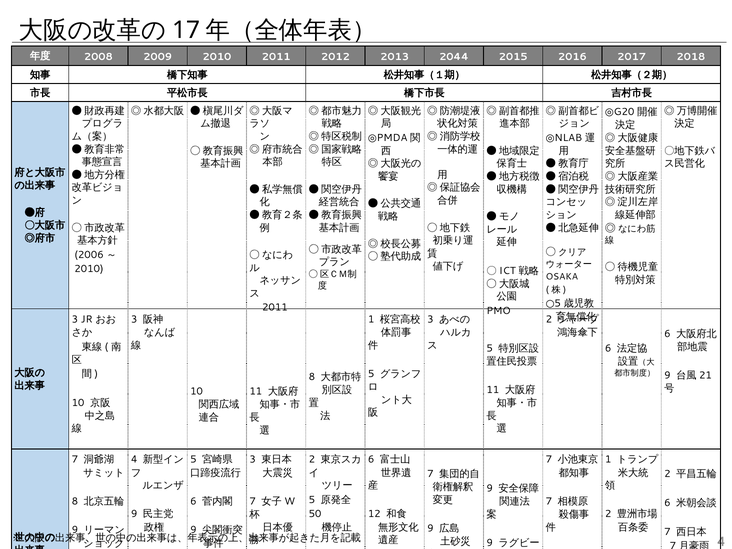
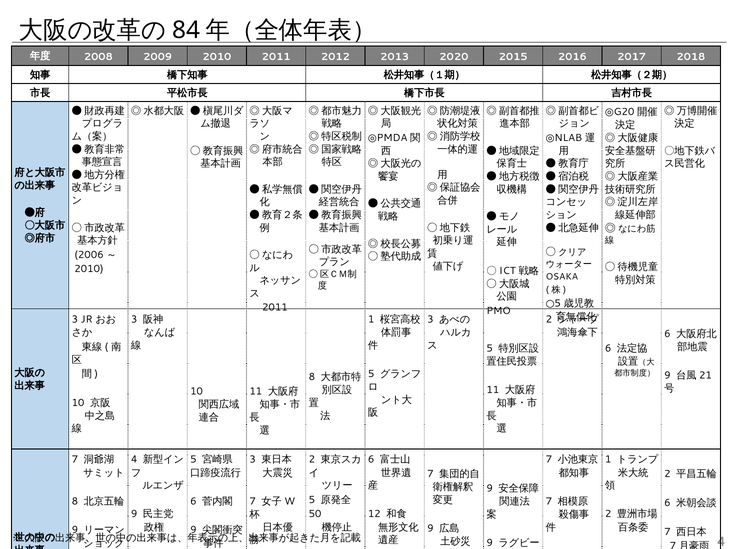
17: 17 -> 84
2044: 2044 -> 2020
